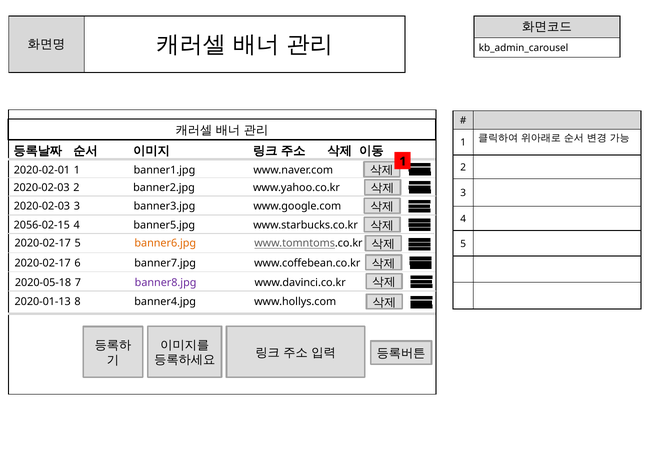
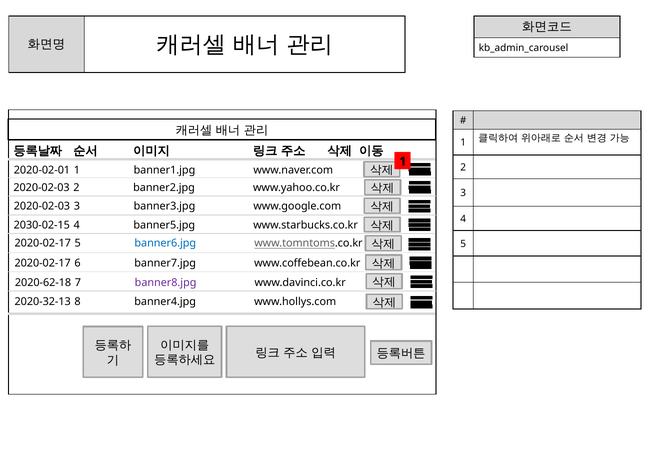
2056-02-15: 2056-02-15 -> 2030-02-15
banner6.jpg colour: orange -> blue
2020-05-18: 2020-05-18 -> 2020-62-18
2020-01-13: 2020-01-13 -> 2020-32-13
